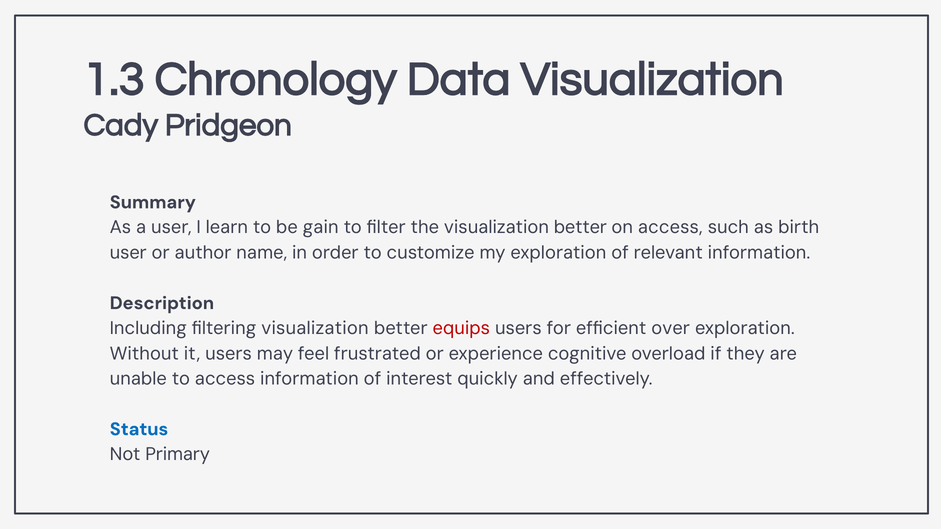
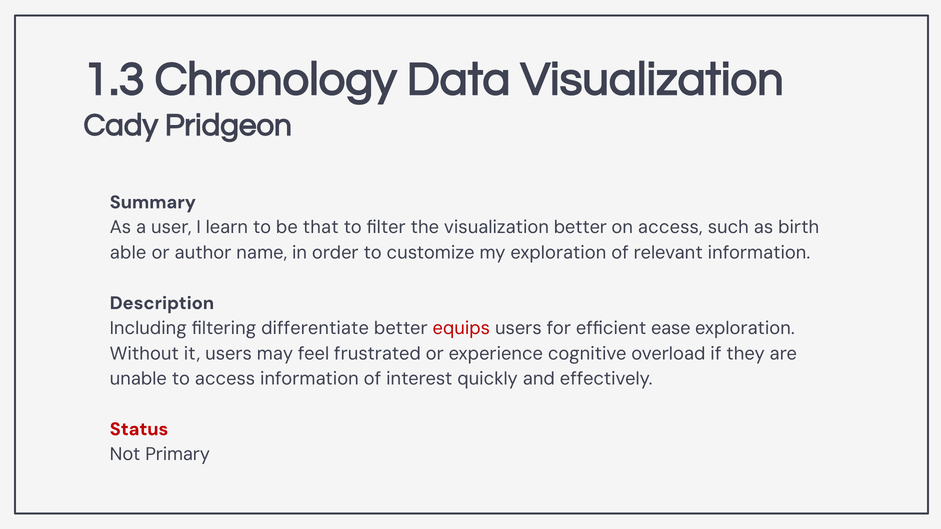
gain: gain -> that
user at (128, 253): user -> able
filtering visualization: visualization -> differentiate
over: over -> ease
Status colour: blue -> red
